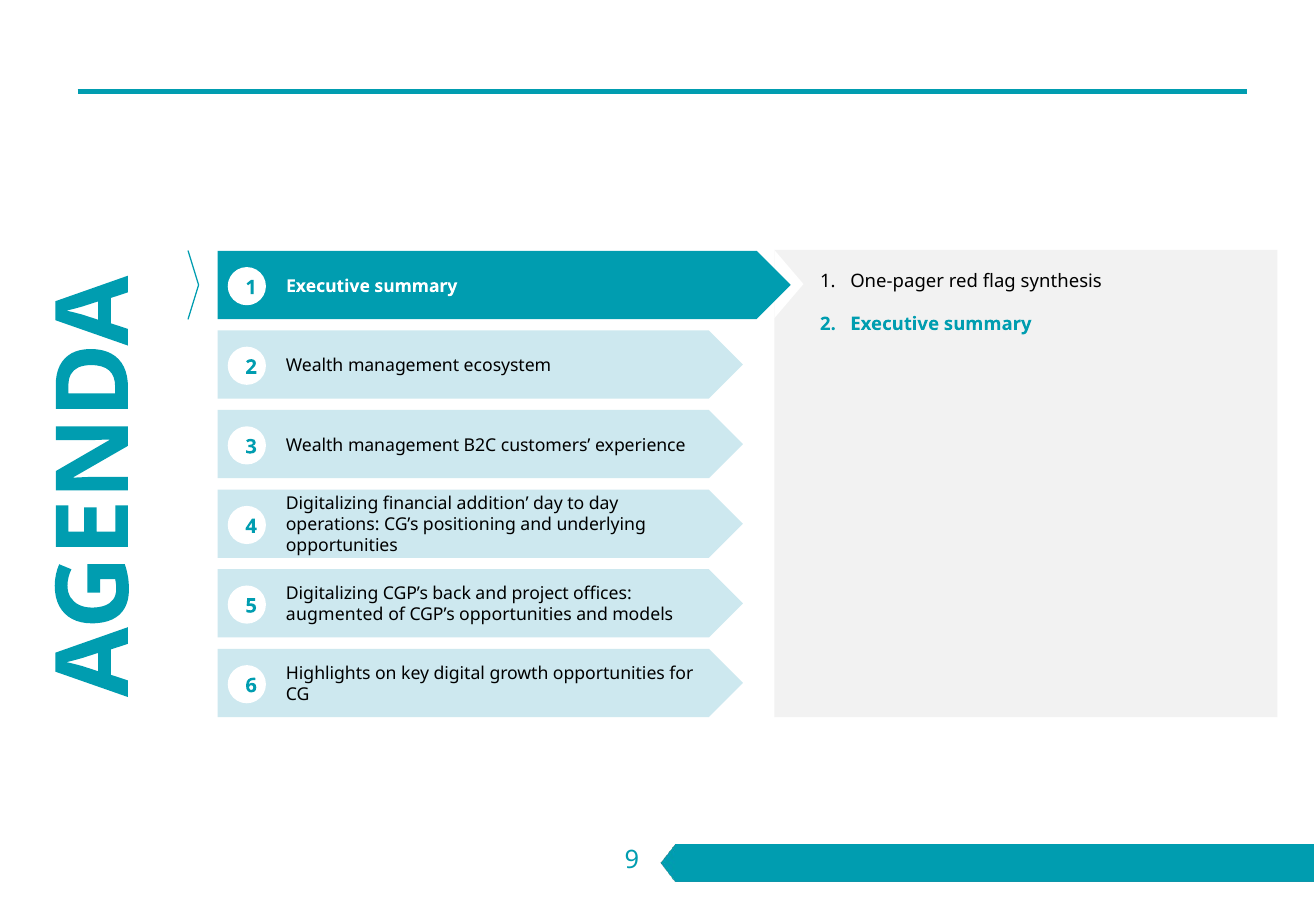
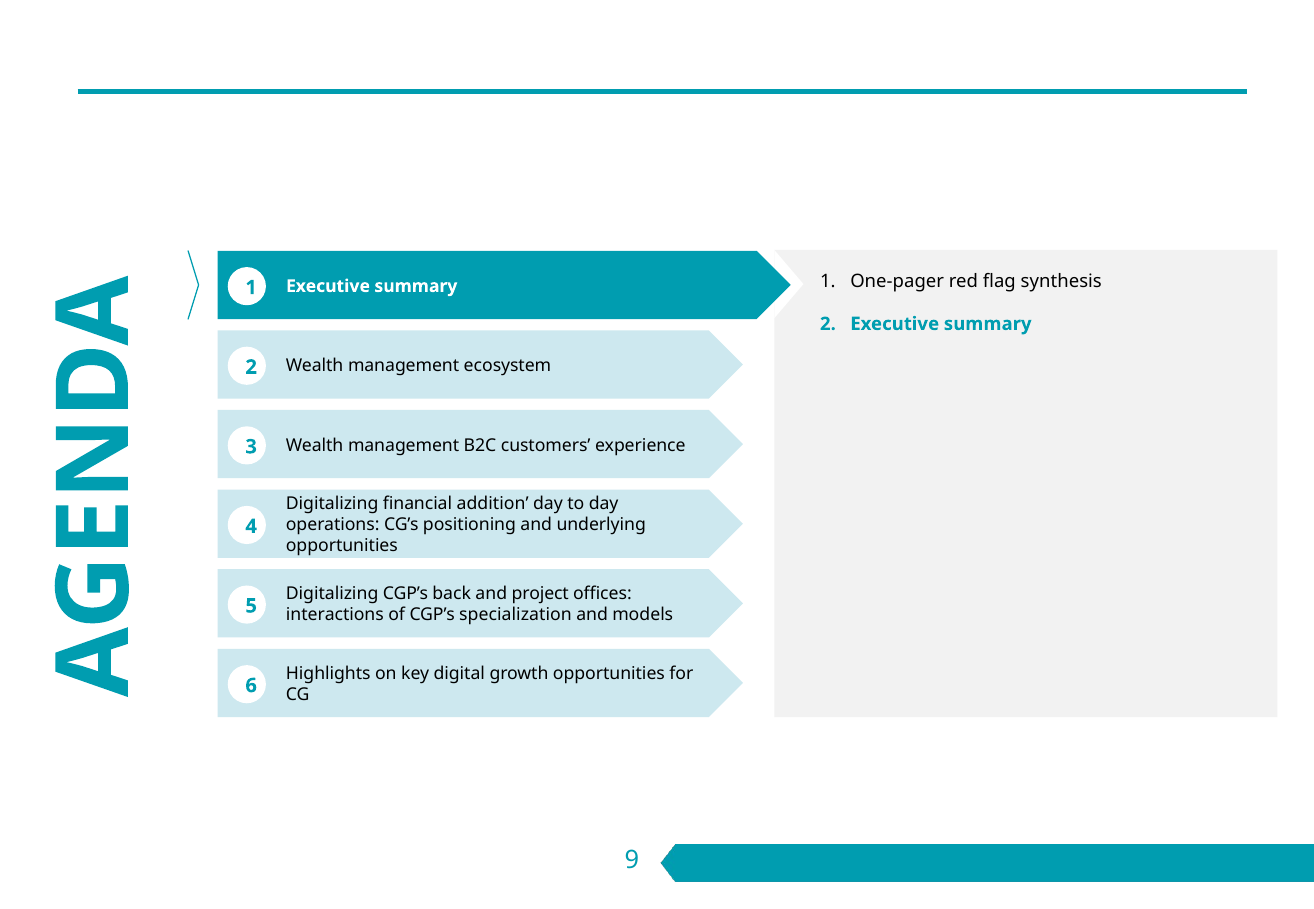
augmented: augmented -> interactions
CGP’s opportunities: opportunities -> specialization
